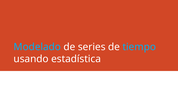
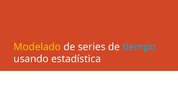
Modelado colour: light blue -> yellow
